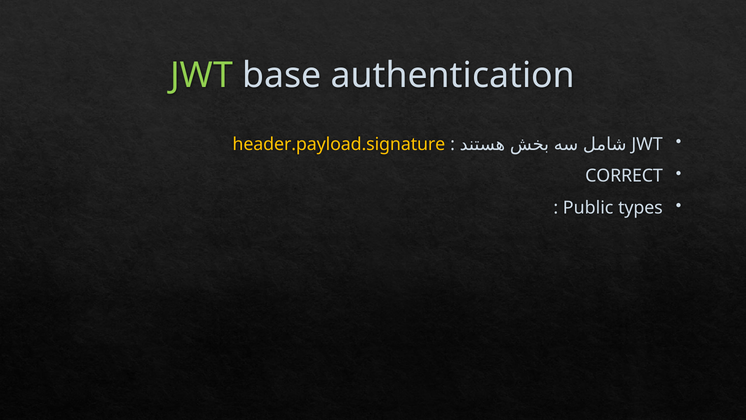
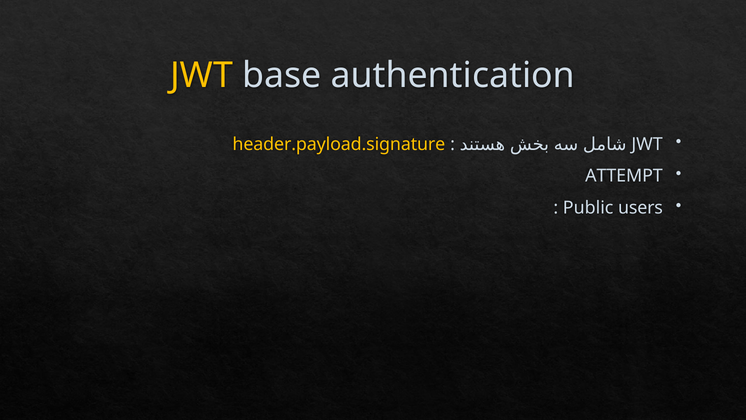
JWT at (202, 76) colour: light green -> yellow
CORRECT: CORRECT -> ATTEMPT
types: types -> users
